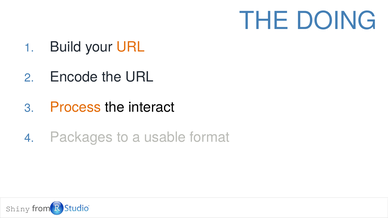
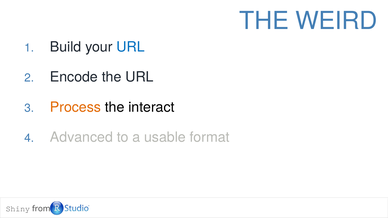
DOING: DOING -> WEIRD
URL at (131, 47) colour: orange -> blue
Packages: Packages -> Advanced
